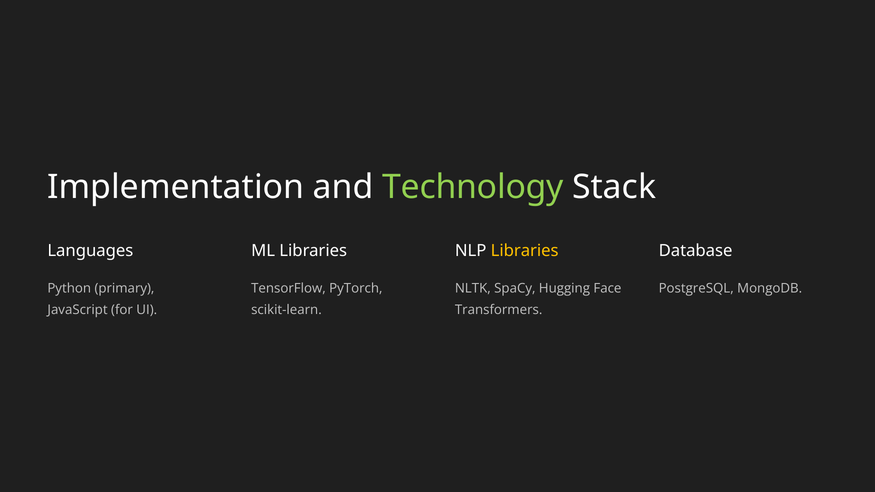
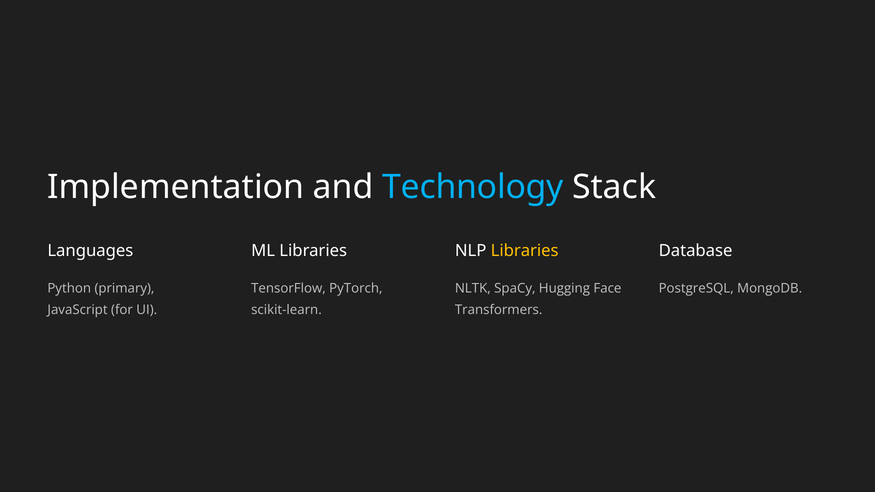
Technology colour: light green -> light blue
